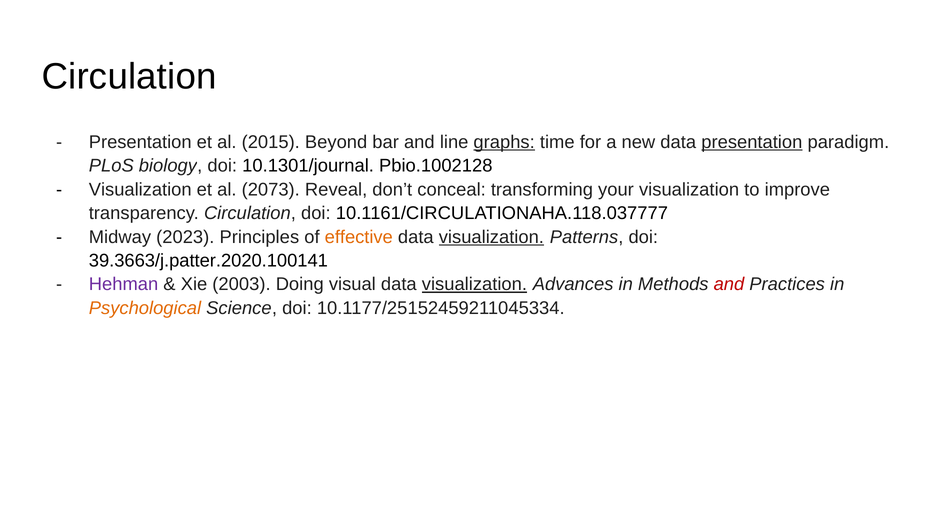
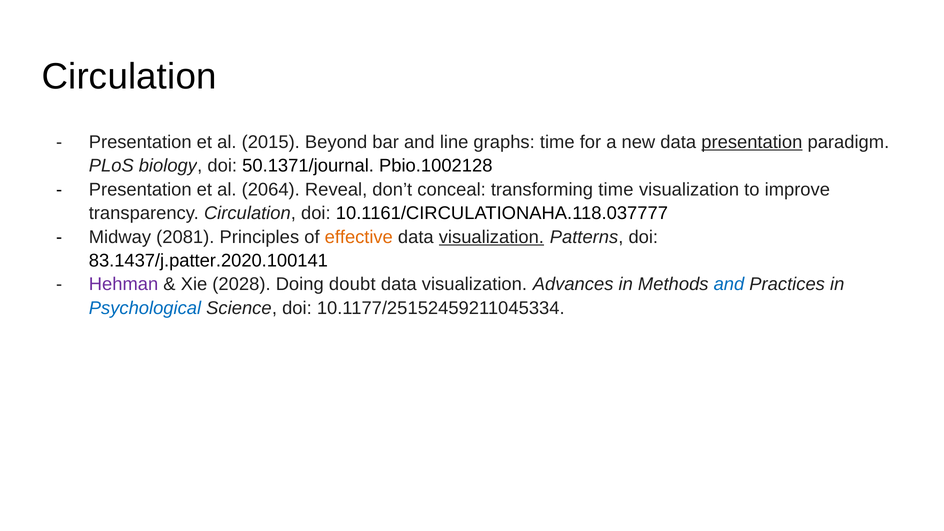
graphs underline: present -> none
10.1301/journal: 10.1301/journal -> 50.1371/journal
Visualization at (140, 190): Visualization -> Presentation
2073: 2073 -> 2064
transforming your: your -> time
2023: 2023 -> 2081
39.3663/j.patter.2020.100141: 39.3663/j.patter.2020.100141 -> 83.1437/j.patter.2020.100141
2003: 2003 -> 2028
visual: visual -> doubt
visualization at (474, 284) underline: present -> none
and at (729, 284) colour: red -> blue
Psychological colour: orange -> blue
